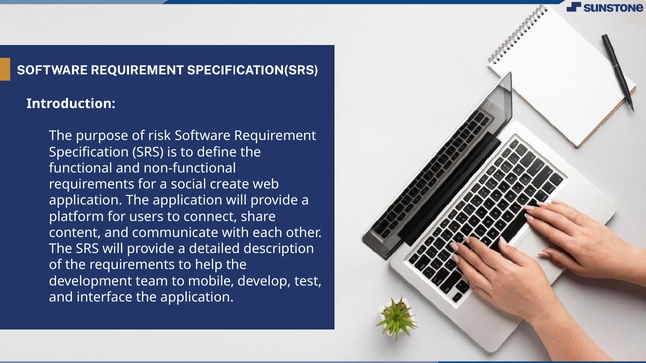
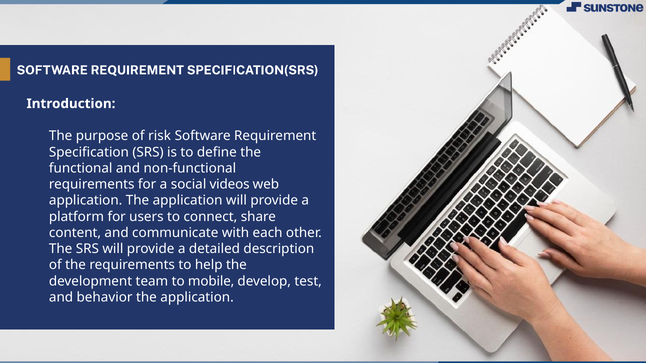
create: create -> videos
interface: interface -> behavior
